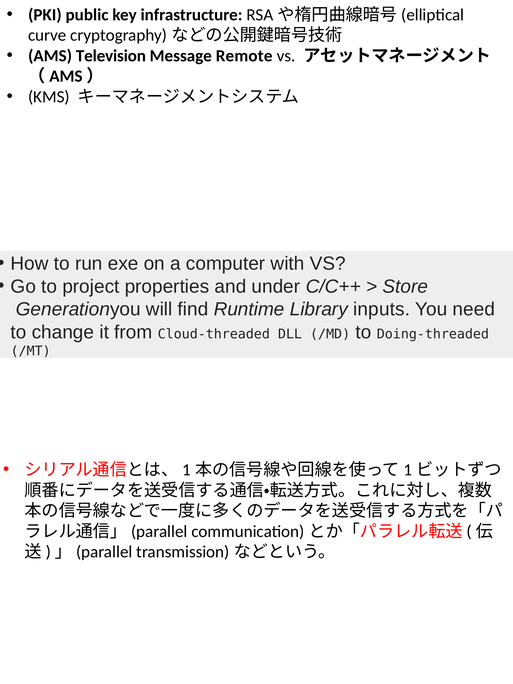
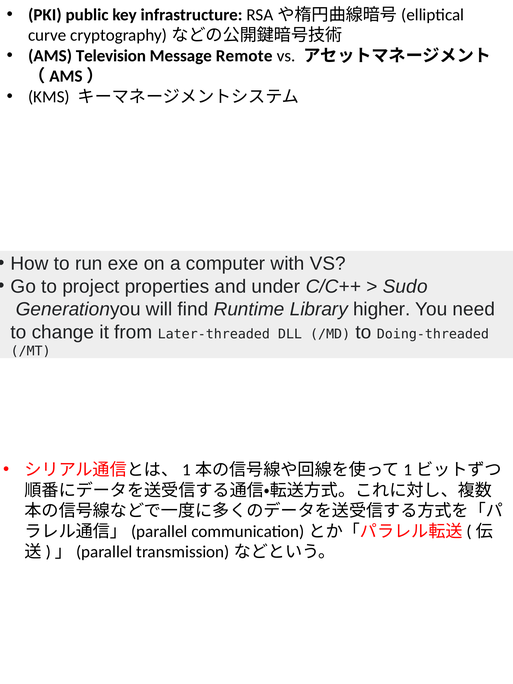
Store: Store -> Sudo
inputs: inputs -> higher
Cloud-threaded: Cloud-threaded -> Later-threaded
